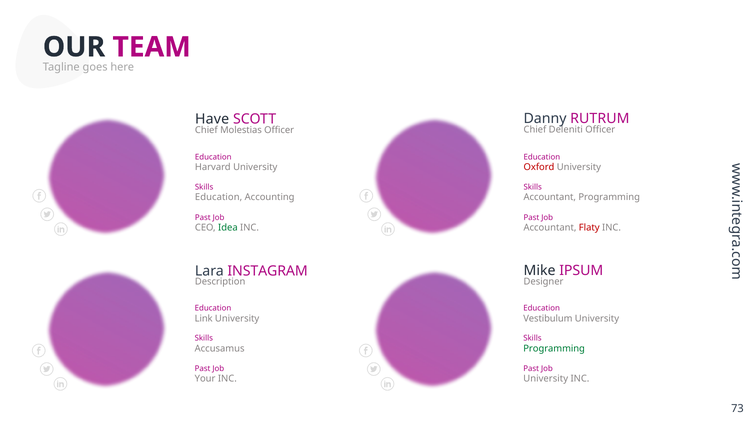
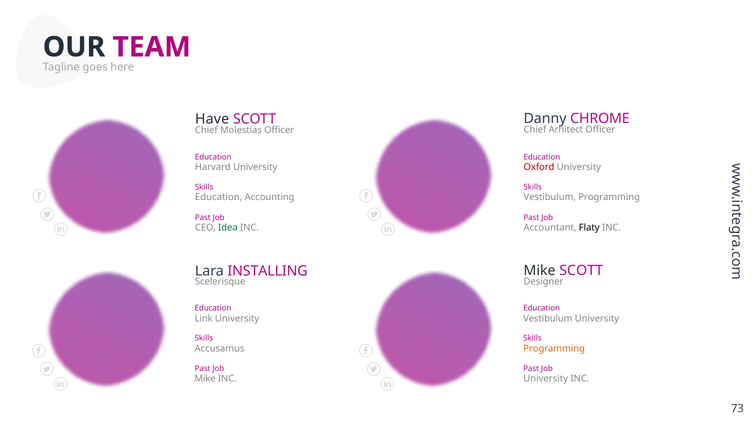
RUTRUM: RUTRUM -> CHROME
Deleniti: Deleniti -> Arhitect
Accountant at (550, 197): Accountant -> Vestibulum
Flaty colour: red -> black
Mike IPSUM: IPSUM -> SCOTT
INSTAGRAM: INSTAGRAM -> INSTALLING
Description: Description -> Scelerisque
Programming at (554, 348) colour: green -> orange
Your at (205, 379): Your -> Mike
